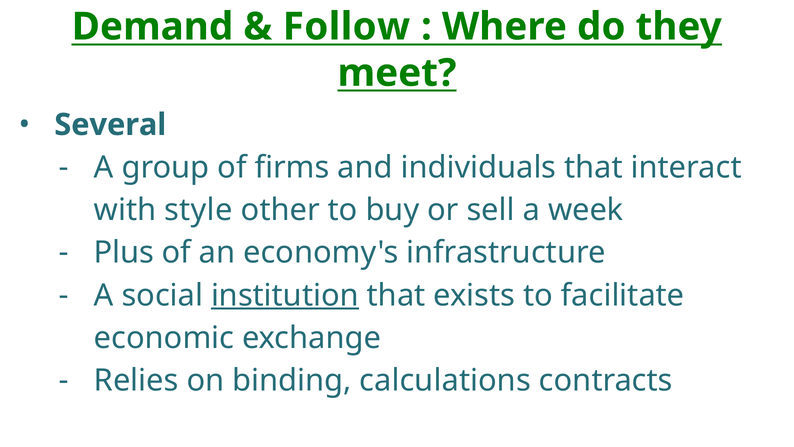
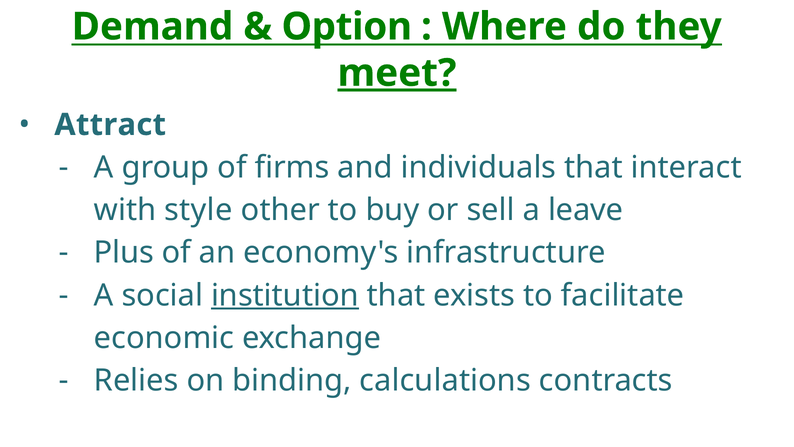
Follow: Follow -> Option
meet underline: none -> present
Several: Several -> Attract
week: week -> leave
